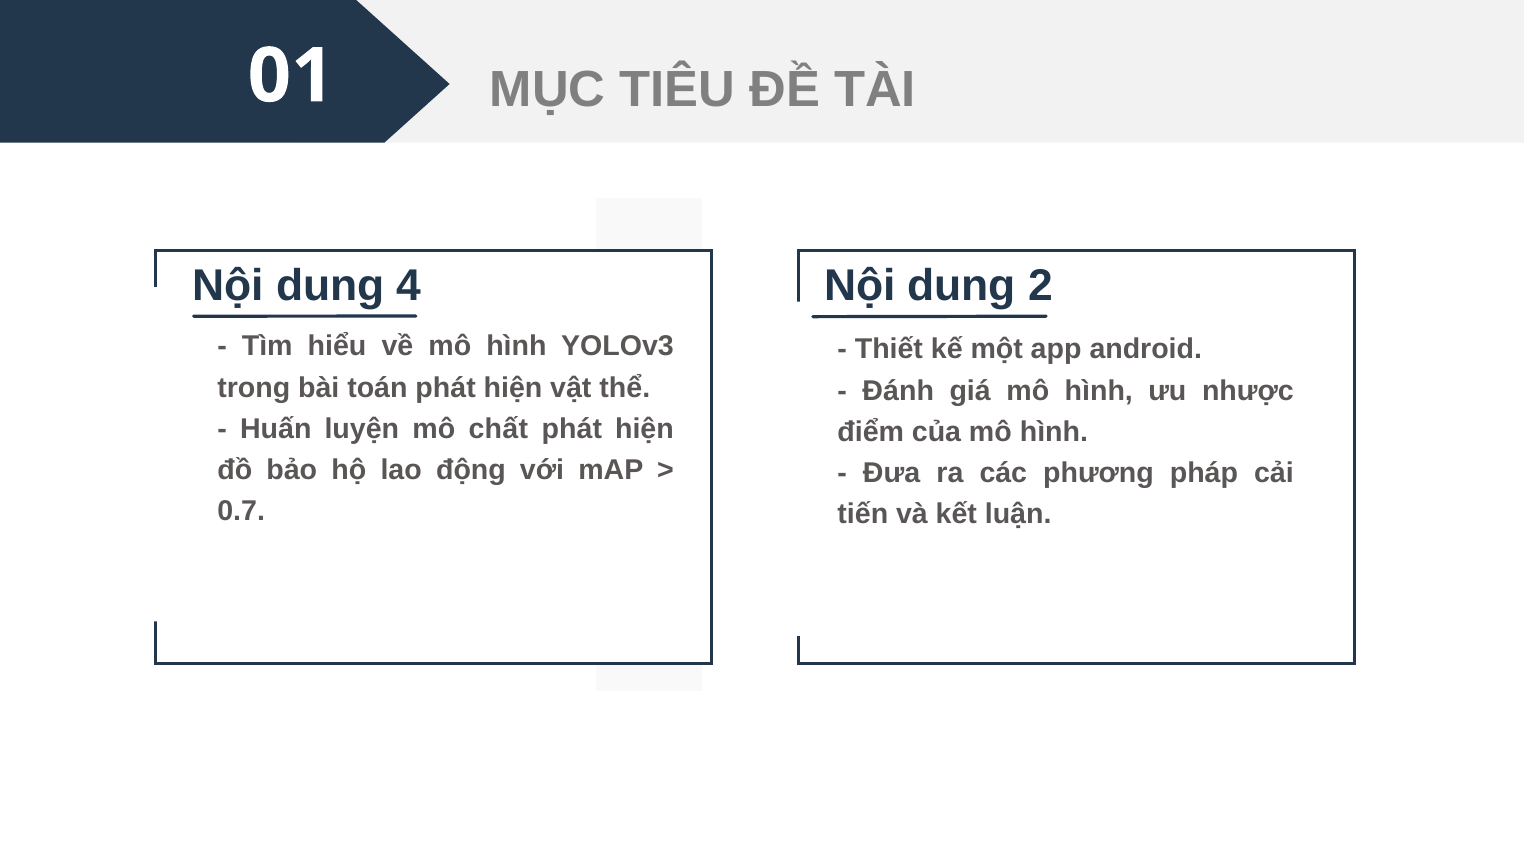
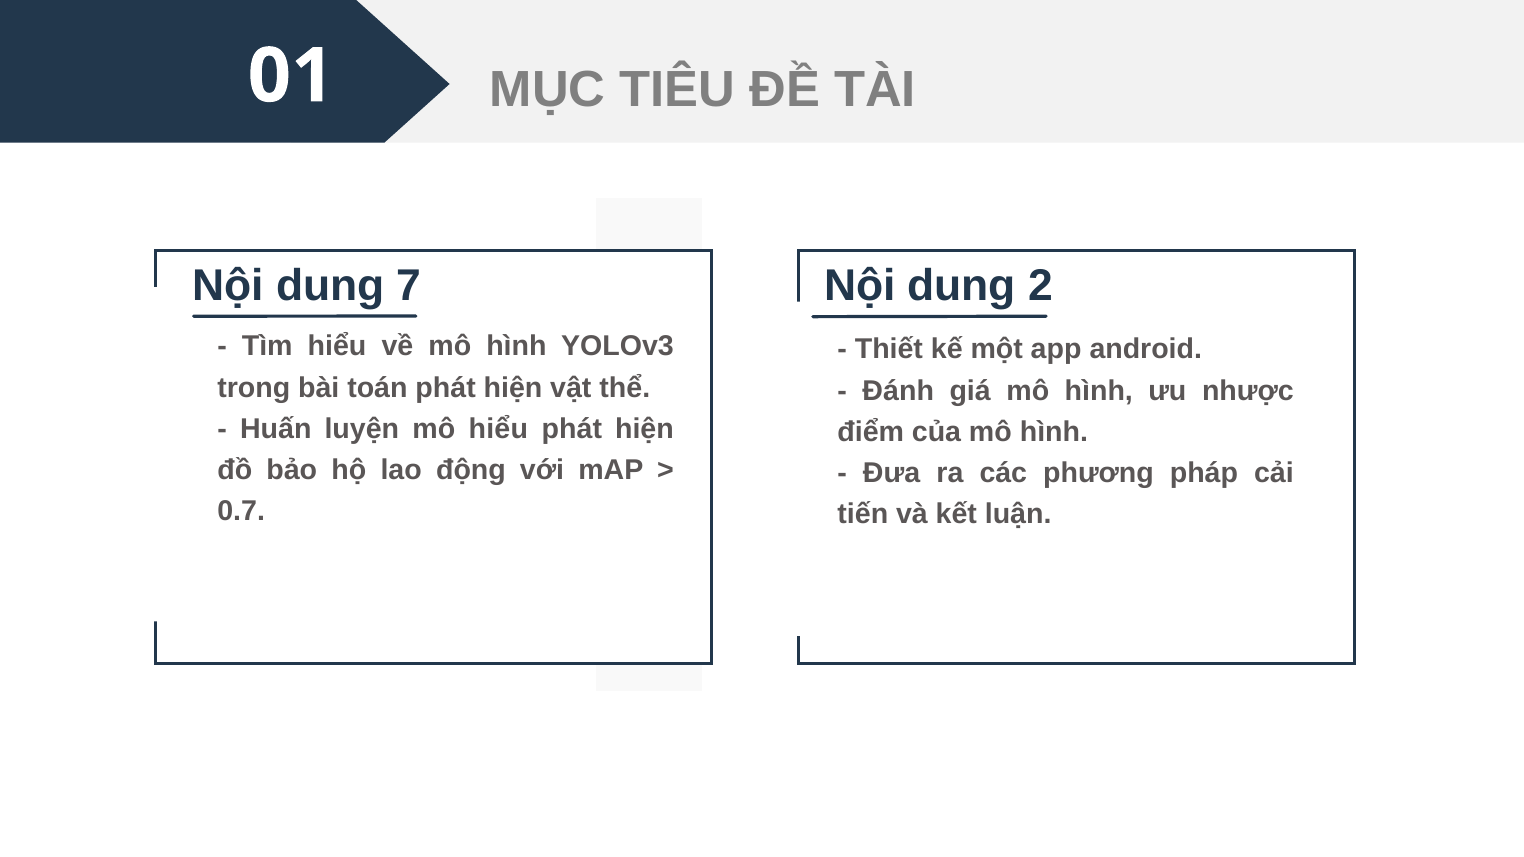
4: 4 -> 7
mô chất: chất -> hiểu
